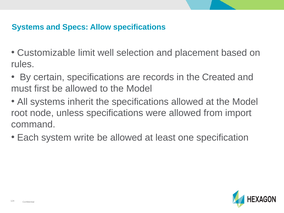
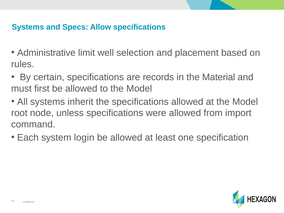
Customizable: Customizable -> Administrative
Created: Created -> Material
write: write -> login
